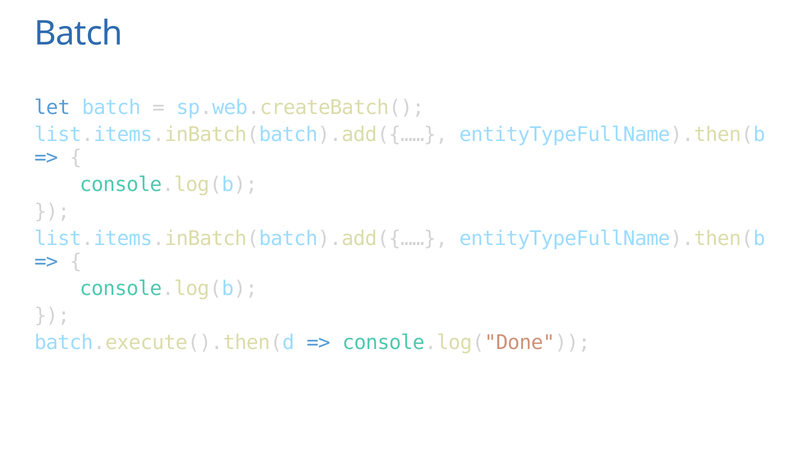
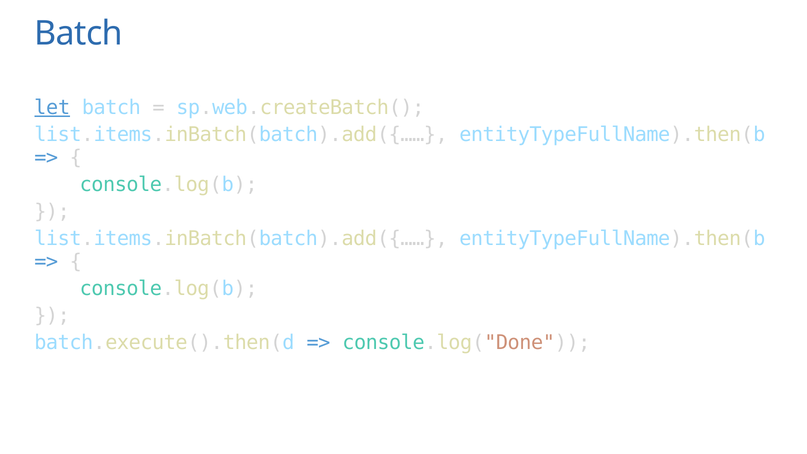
let underline: none -> present
